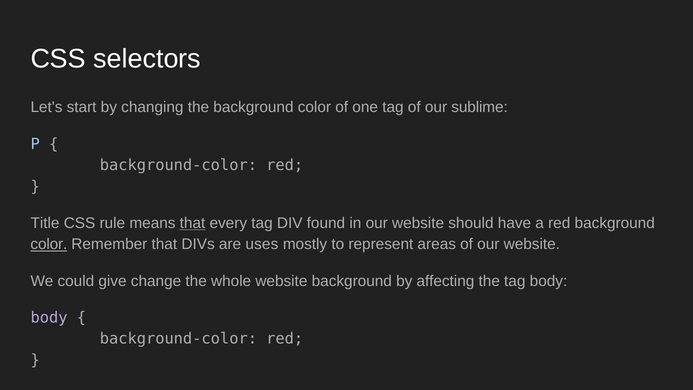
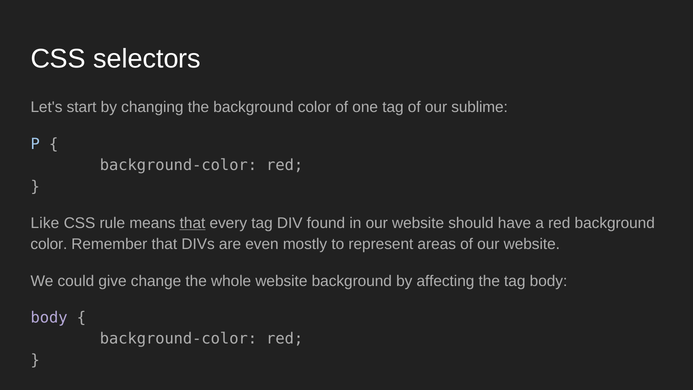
Title: Title -> Like
color at (49, 244) underline: present -> none
uses: uses -> even
